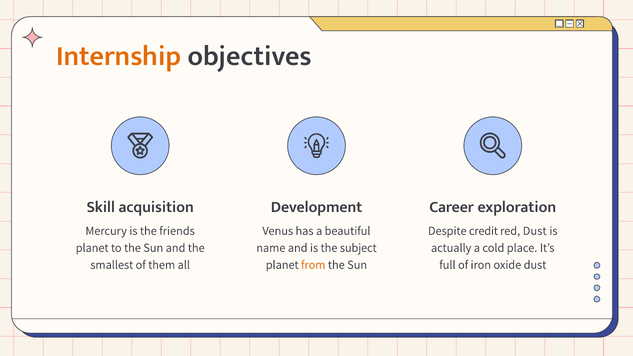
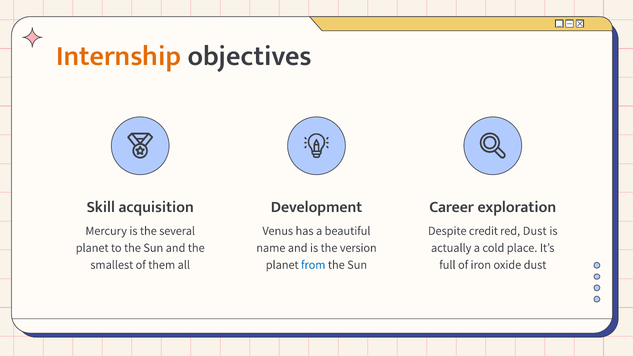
friends: friends -> several
subject: subject -> version
from colour: orange -> blue
